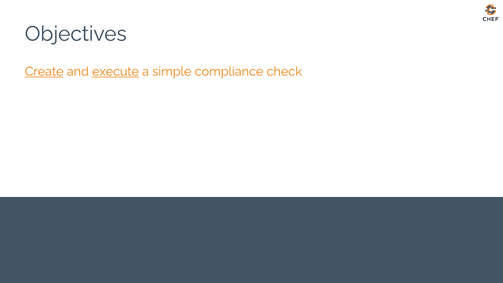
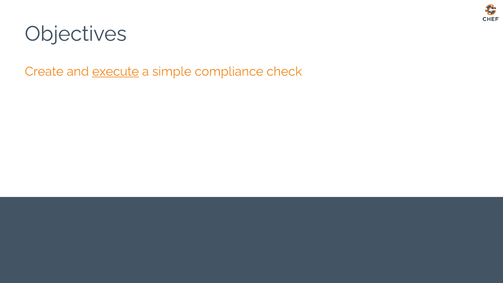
Create underline: present -> none
